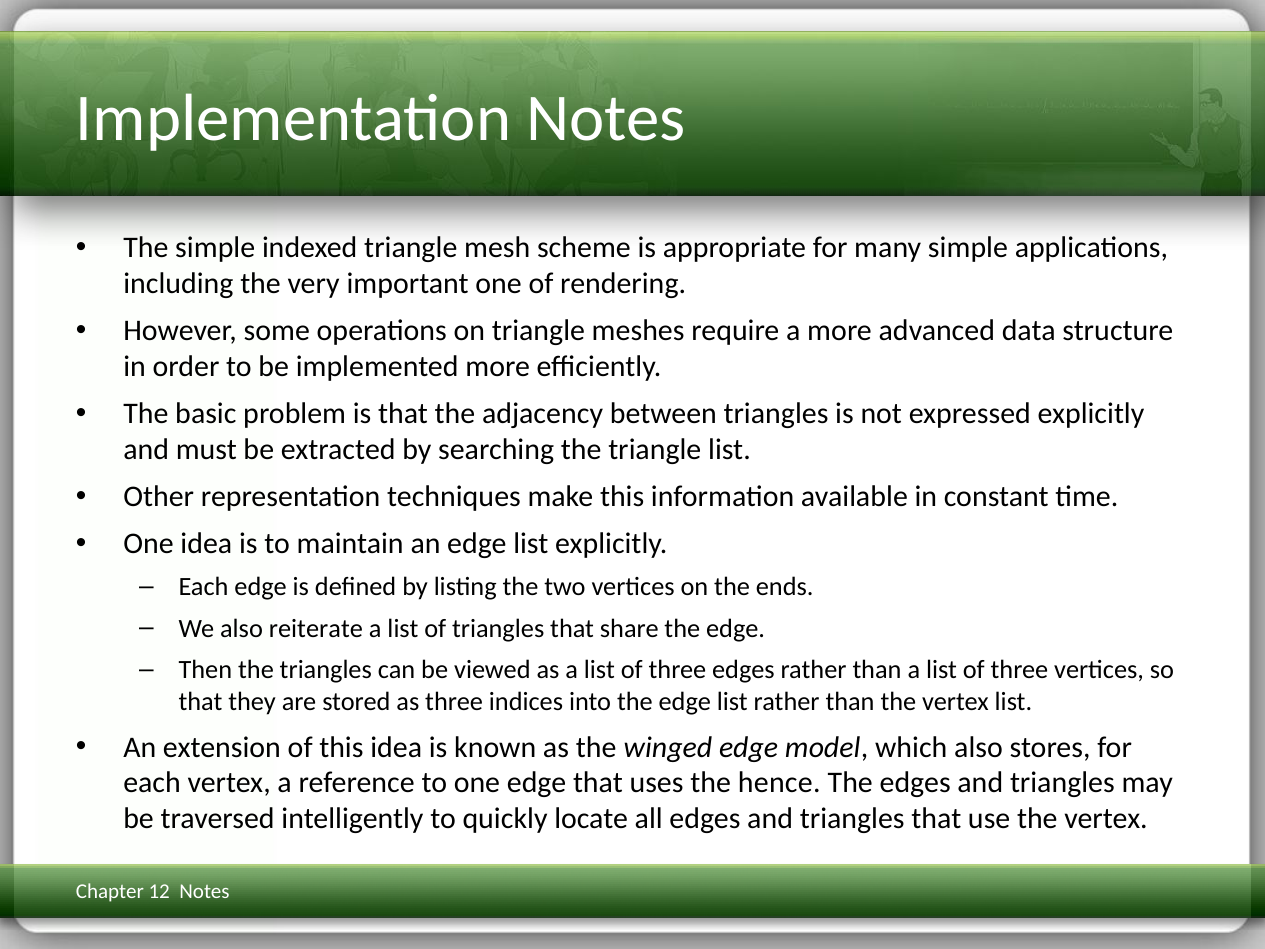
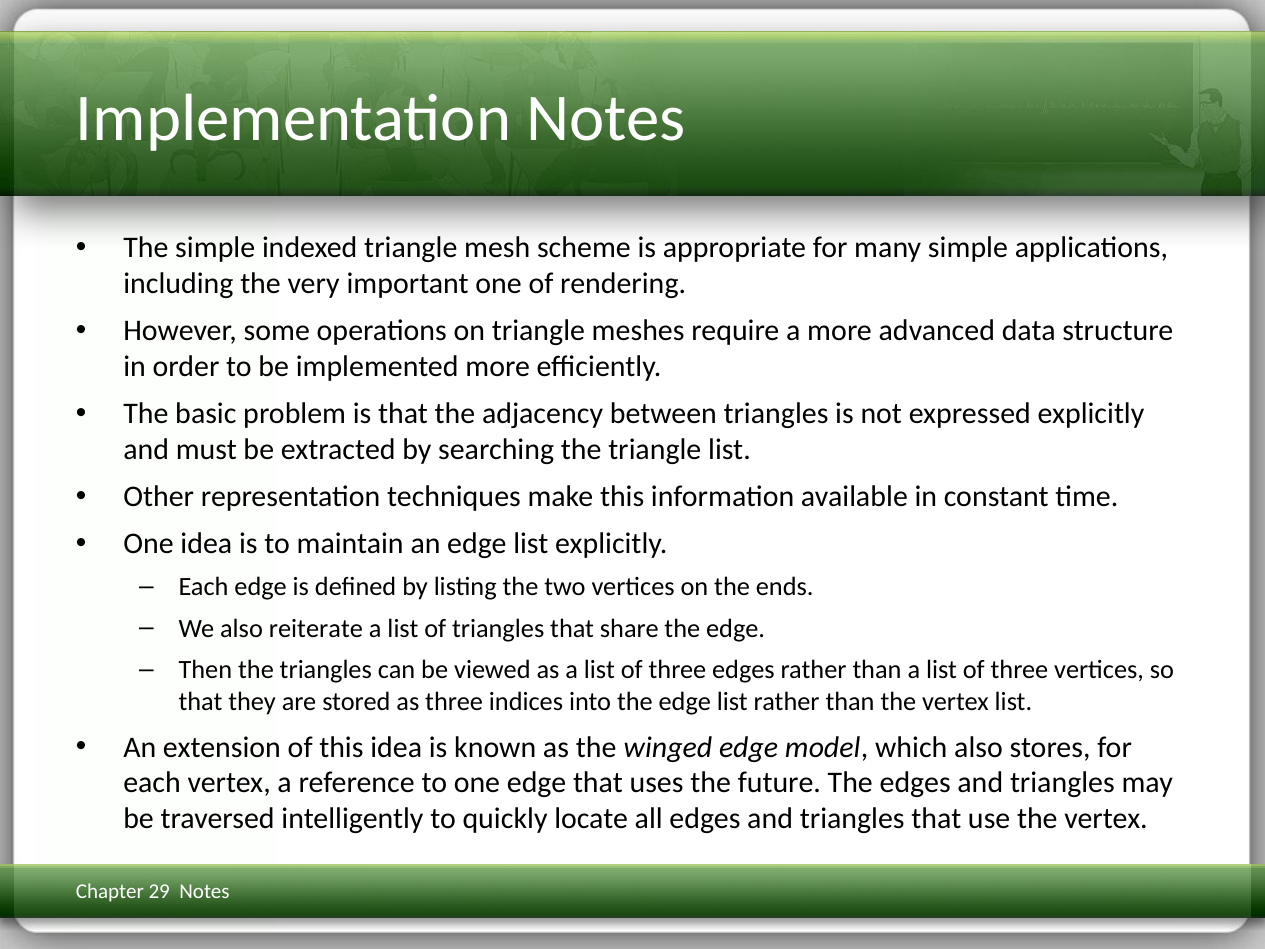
hence: hence -> future
12: 12 -> 29
